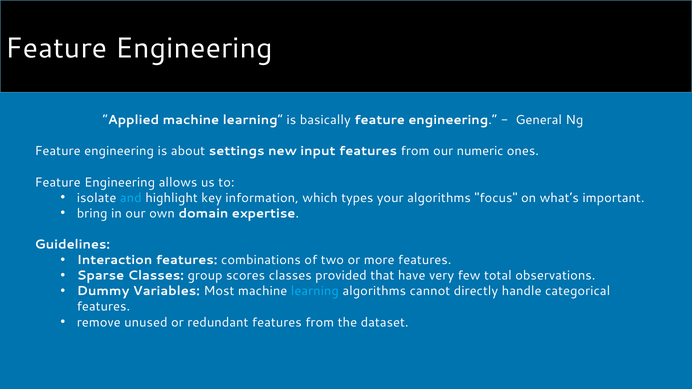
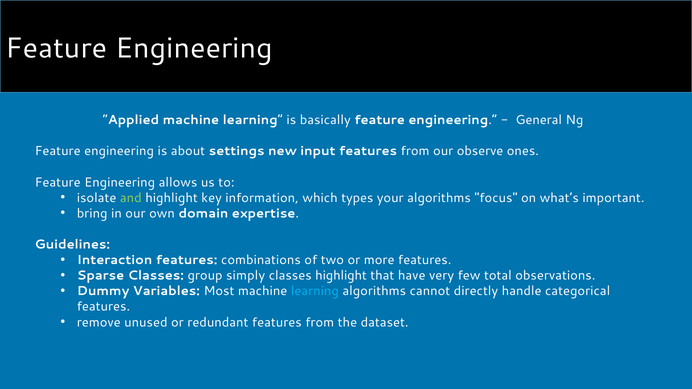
numeric: numeric -> observe
and colour: light blue -> light green
scores: scores -> simply
classes provided: provided -> highlight
